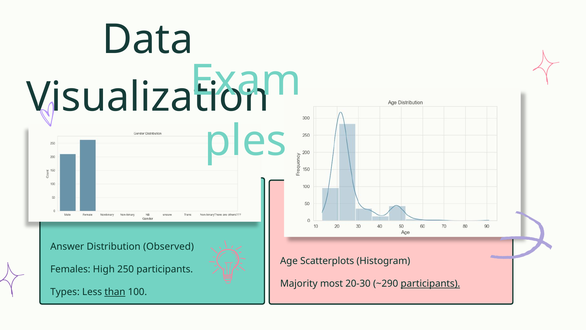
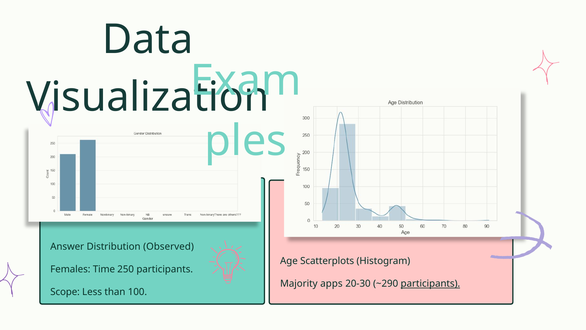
High: High -> Time
most: most -> apps
Types: Types -> Scope
than underline: present -> none
